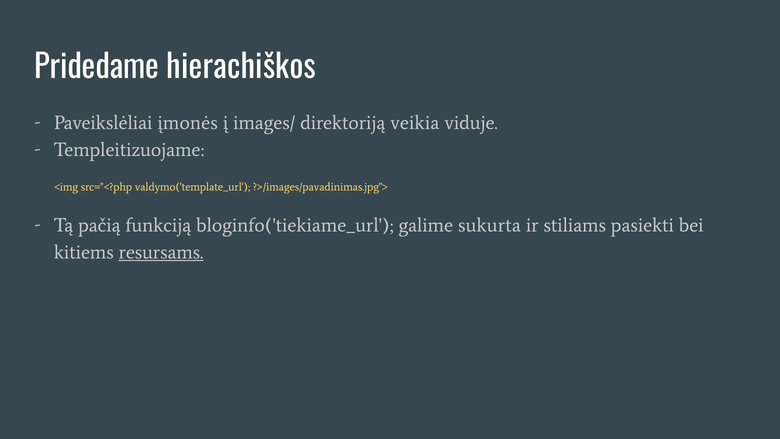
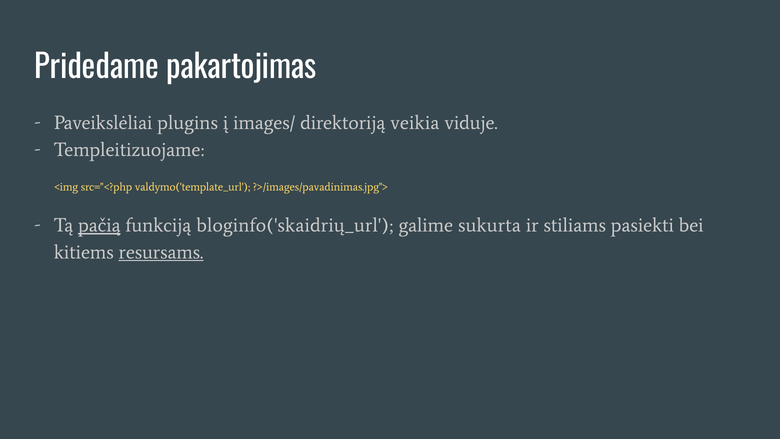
hierachiškos: hierachiškos -> pakartojimas
įmonės: įmonės -> plugins
pačią underline: none -> present
bloginfo('tiekiame_url: bloginfo('tiekiame_url -> bloginfo('skaidrių_url
